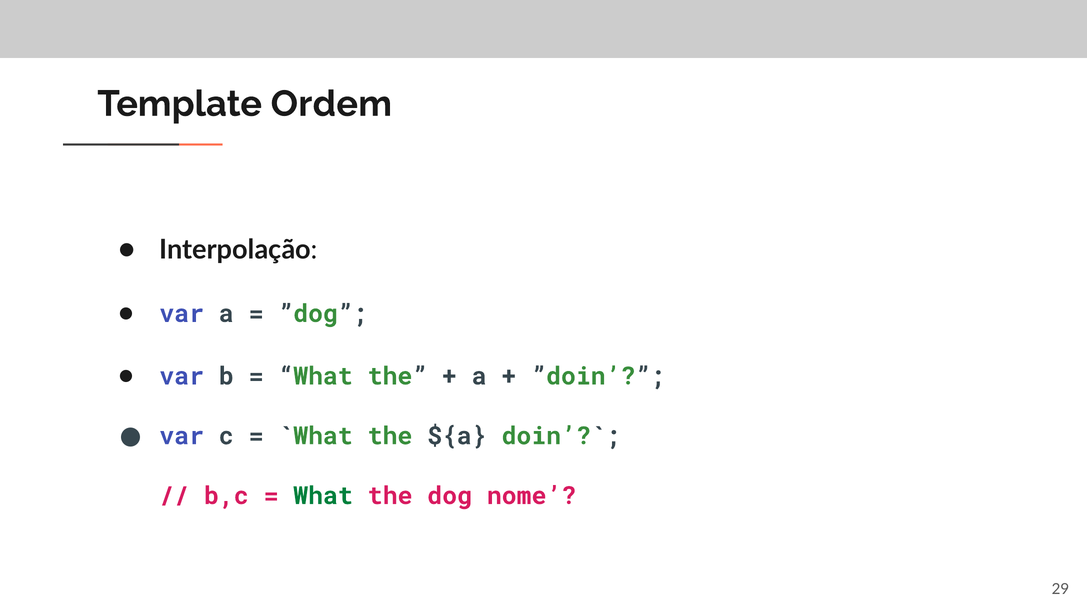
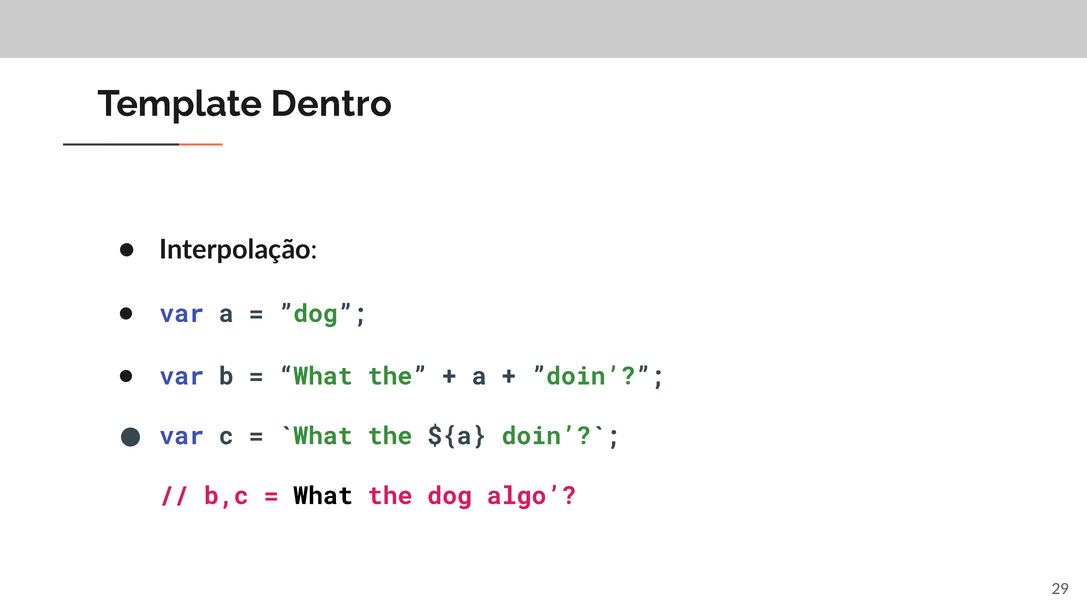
Ordem: Ordem -> Dentro
What at (323, 495) colour: green -> black
nome: nome -> algo
